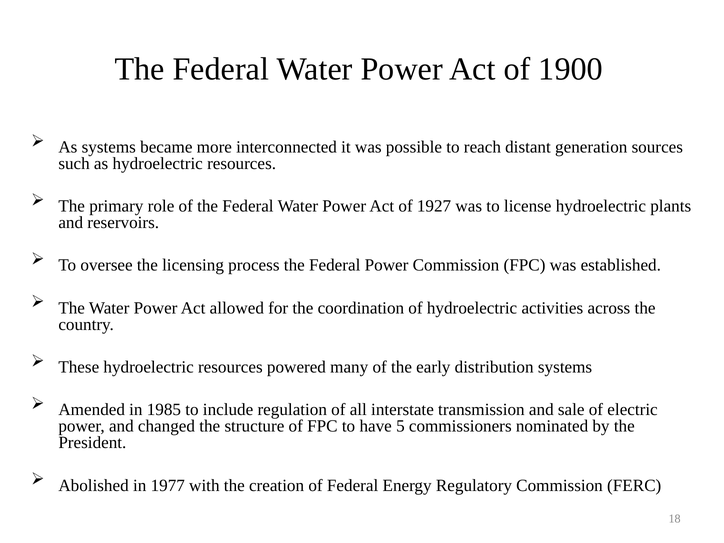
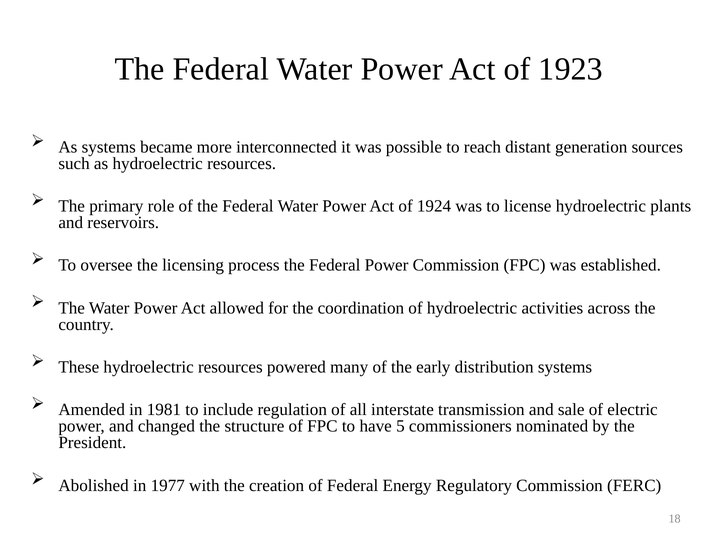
1900: 1900 -> 1923
1927: 1927 -> 1924
1985: 1985 -> 1981
